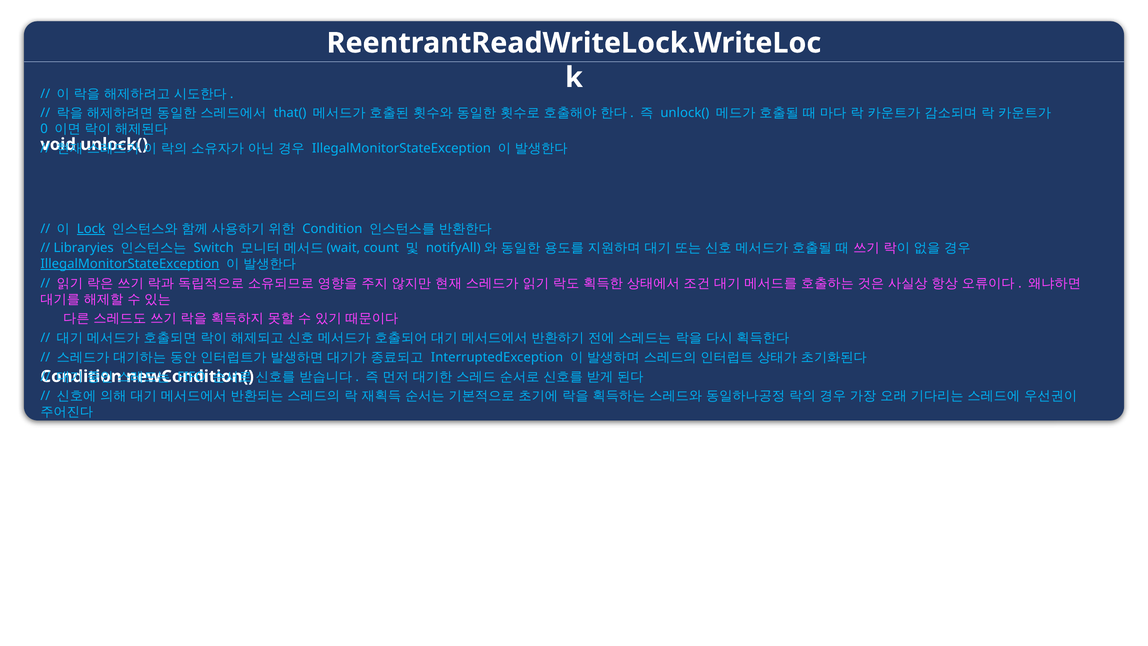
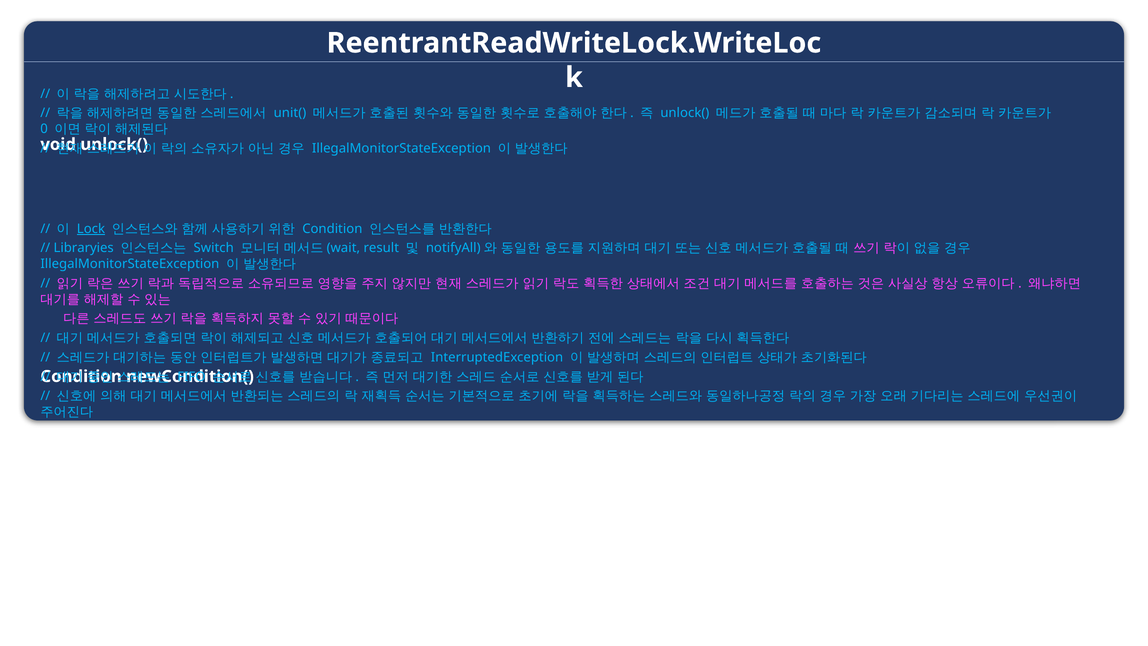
that(: that( -> unit(
count: count -> result
IllegalMonitorStateException at (130, 264) underline: present -> none
